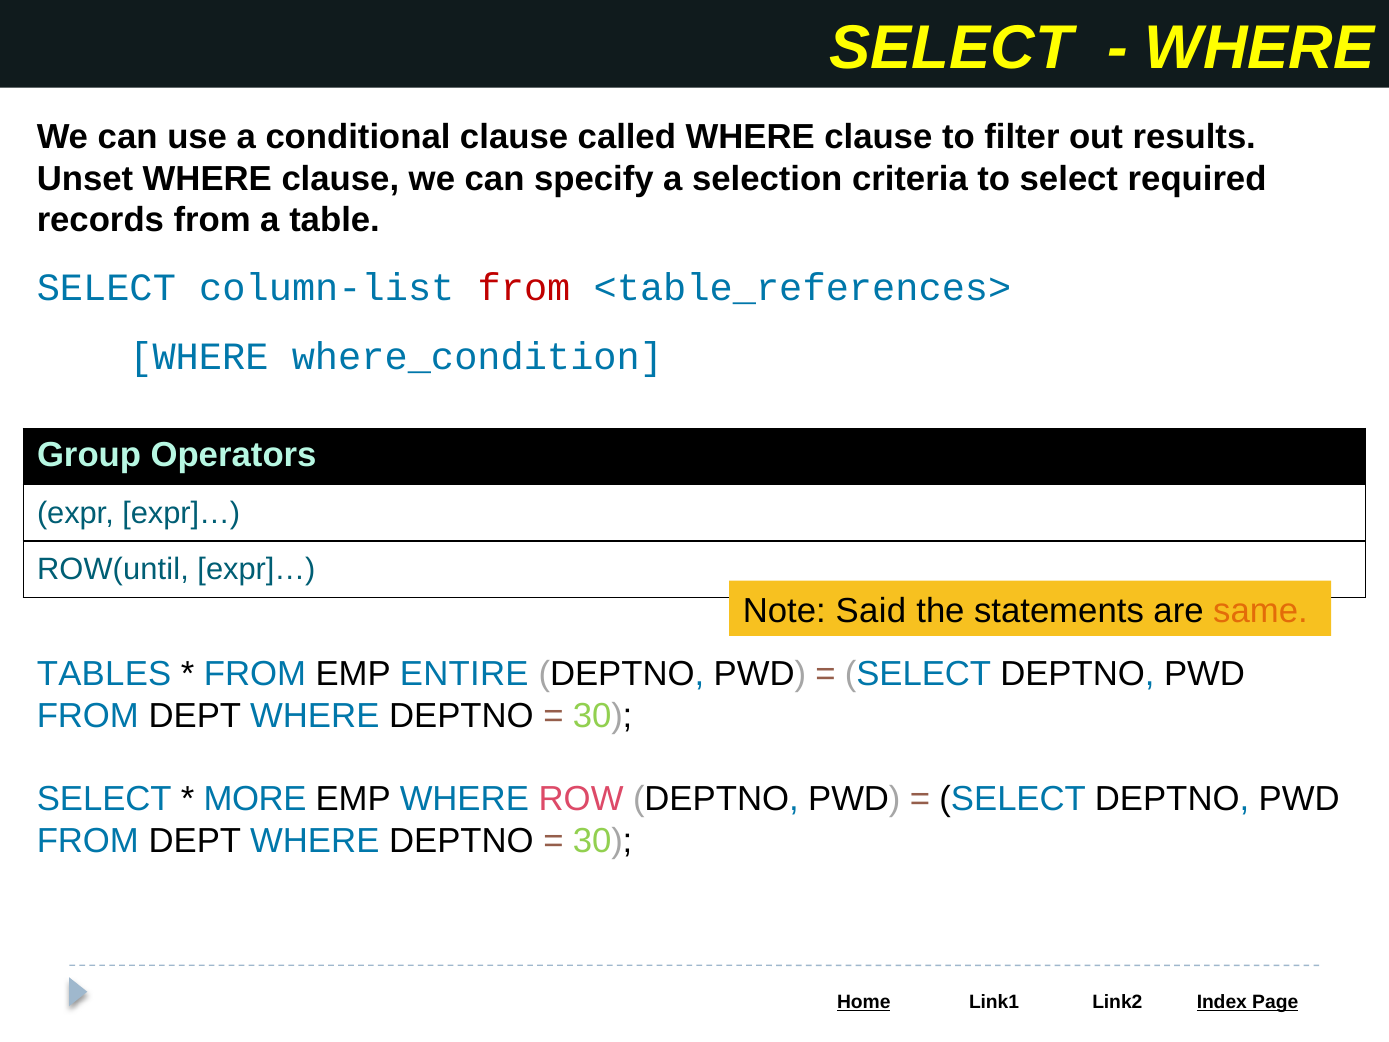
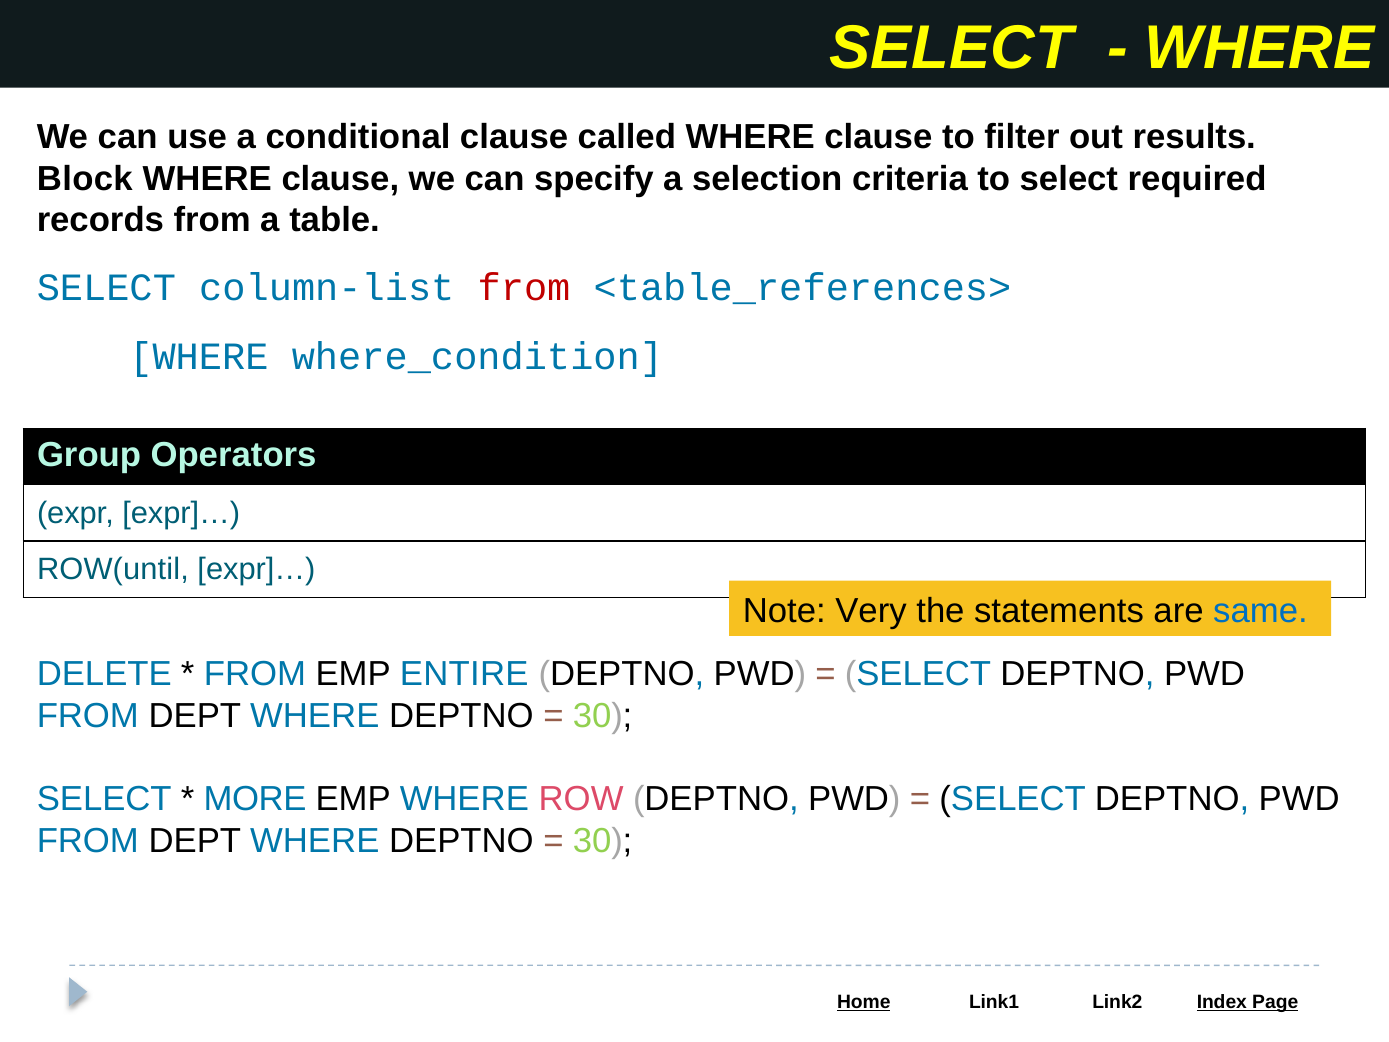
Unset: Unset -> Block
Said: Said -> Very
same colour: orange -> blue
TABLES: TABLES -> DELETE
